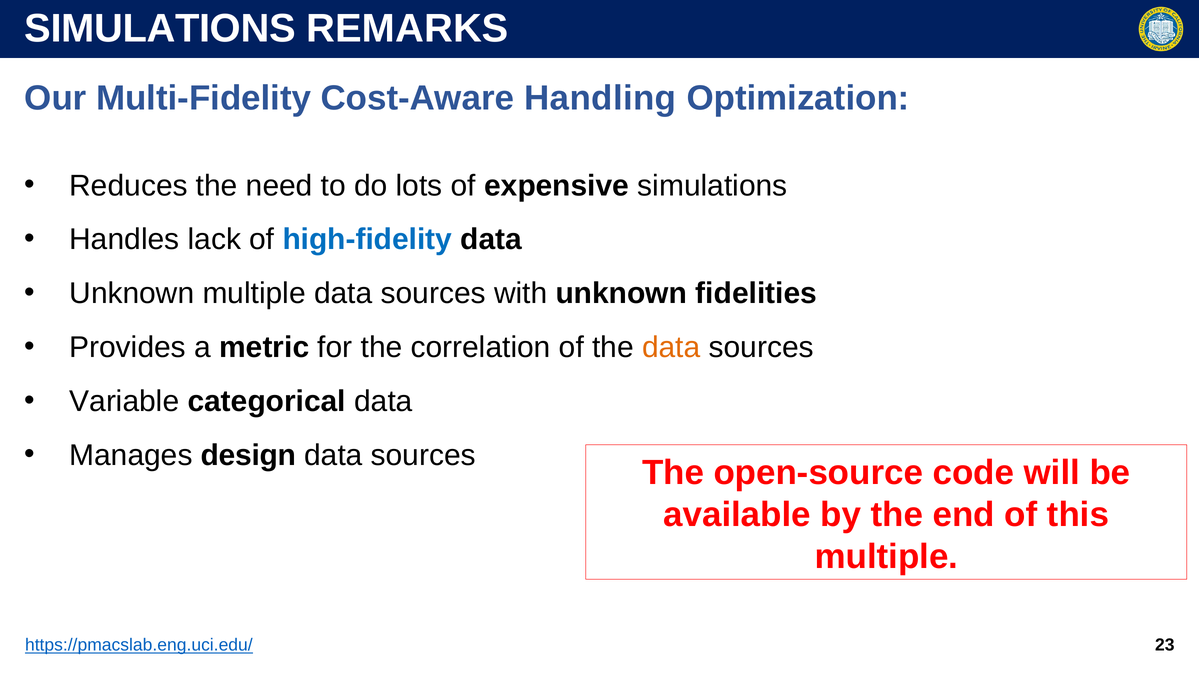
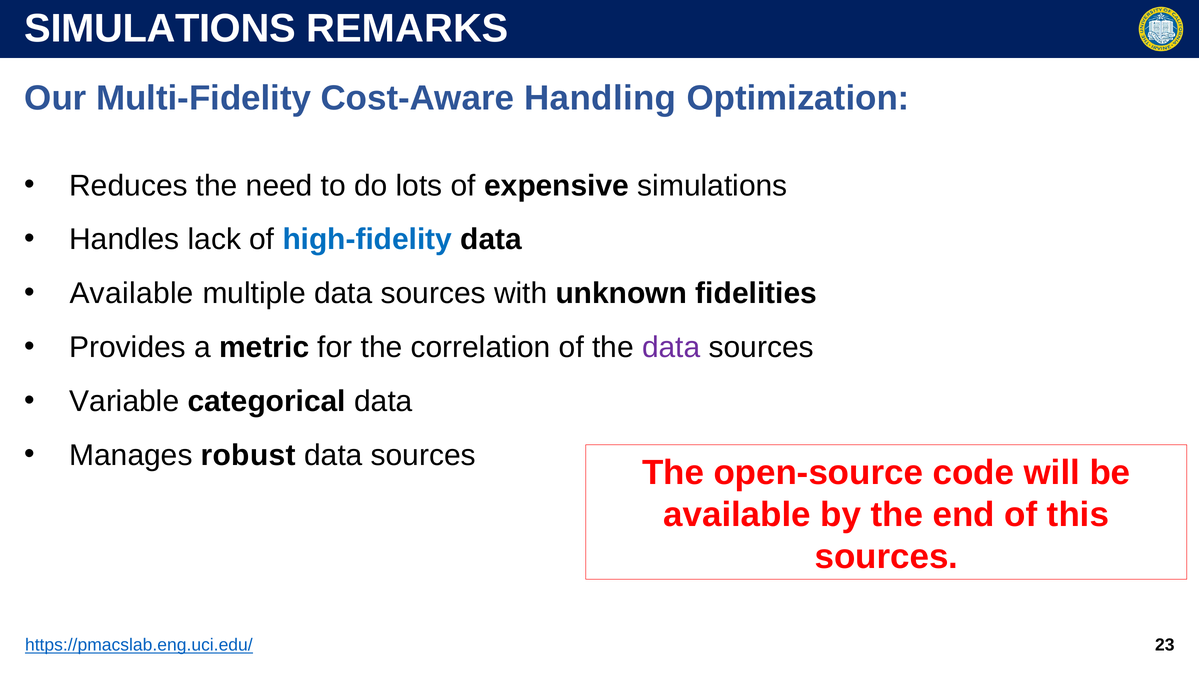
Unknown at (132, 294): Unknown -> Available
data at (671, 348) colour: orange -> purple
design: design -> robust
multiple at (886, 557): multiple -> sources
